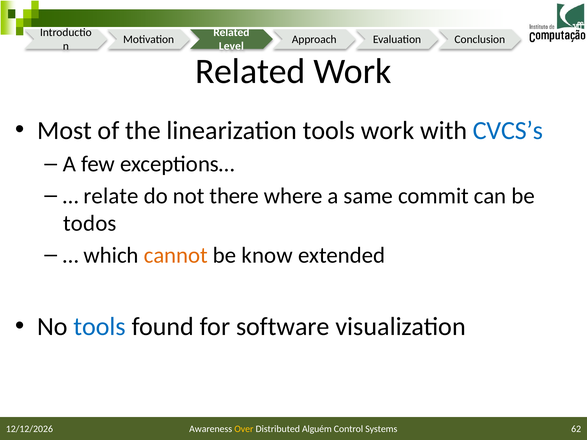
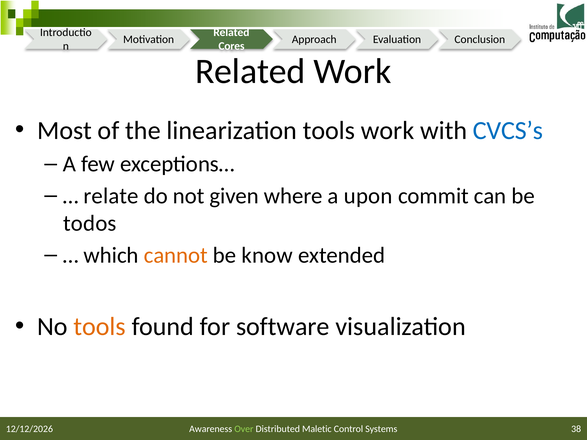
Level: Level -> Cores
there: there -> given
same: same -> upon
tools at (100, 327) colour: blue -> orange
Over colour: yellow -> light green
Alguém: Alguém -> Maletic
62: 62 -> 38
